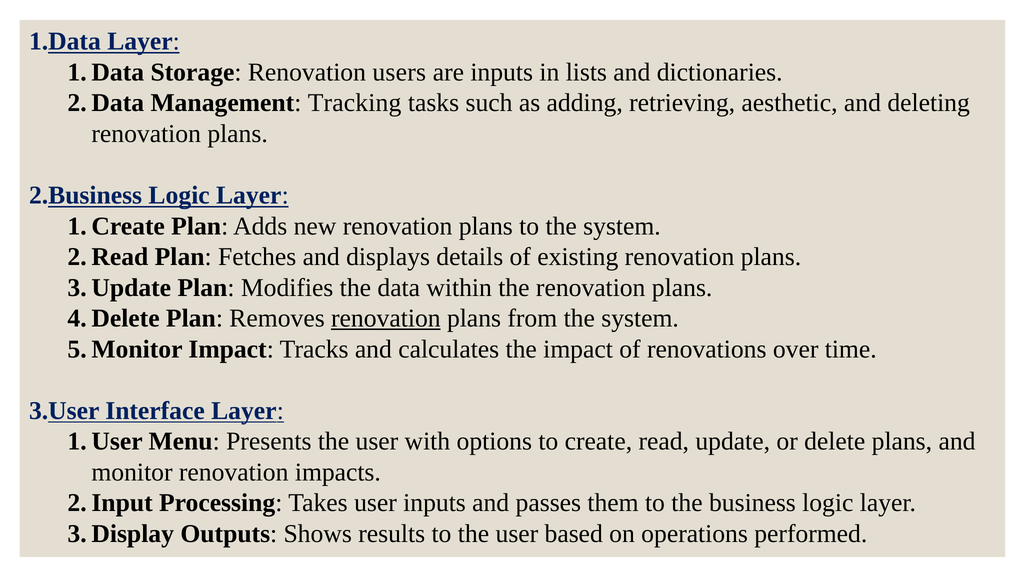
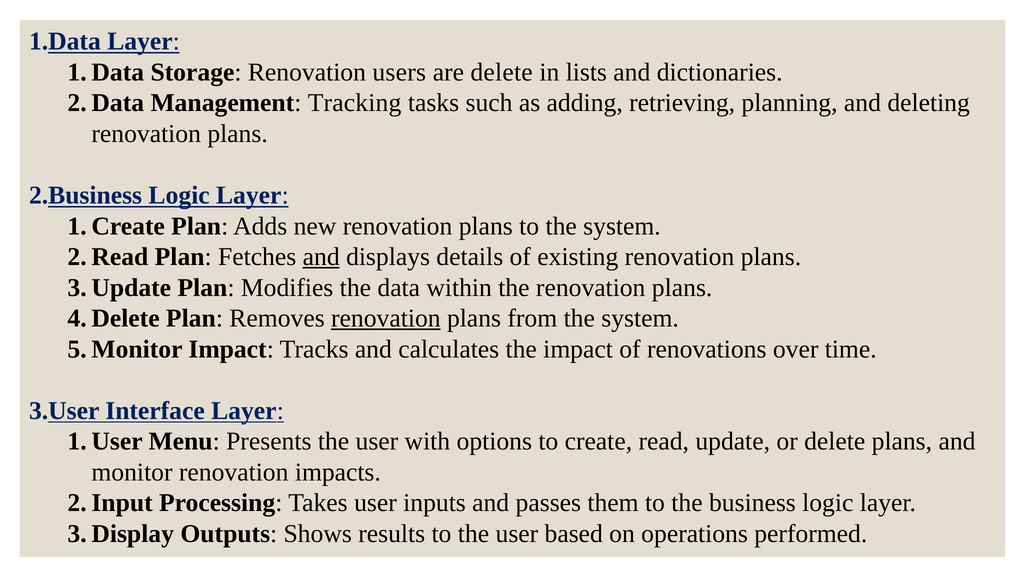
are inputs: inputs -> delete
aesthetic: aesthetic -> planning
and at (321, 257) underline: none -> present
